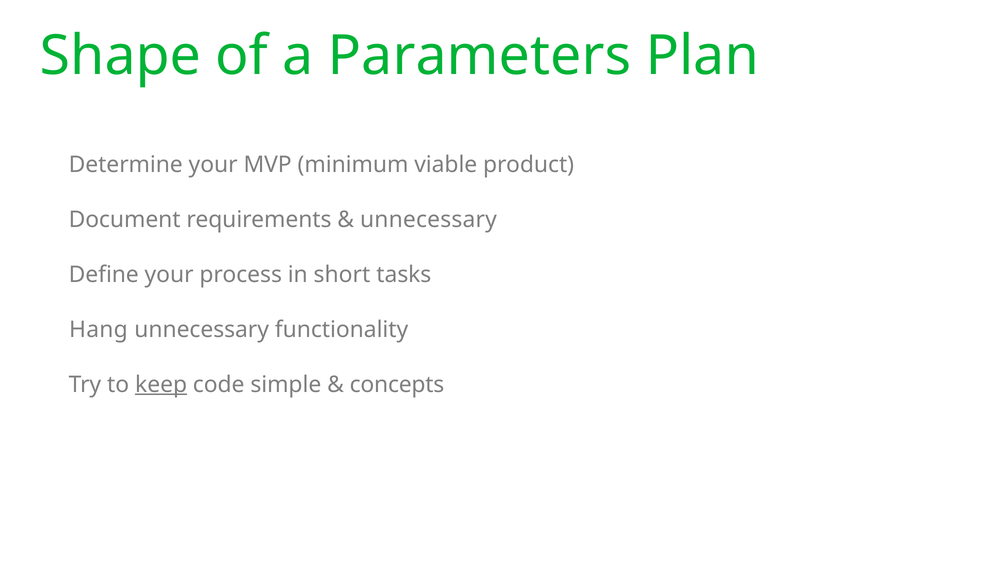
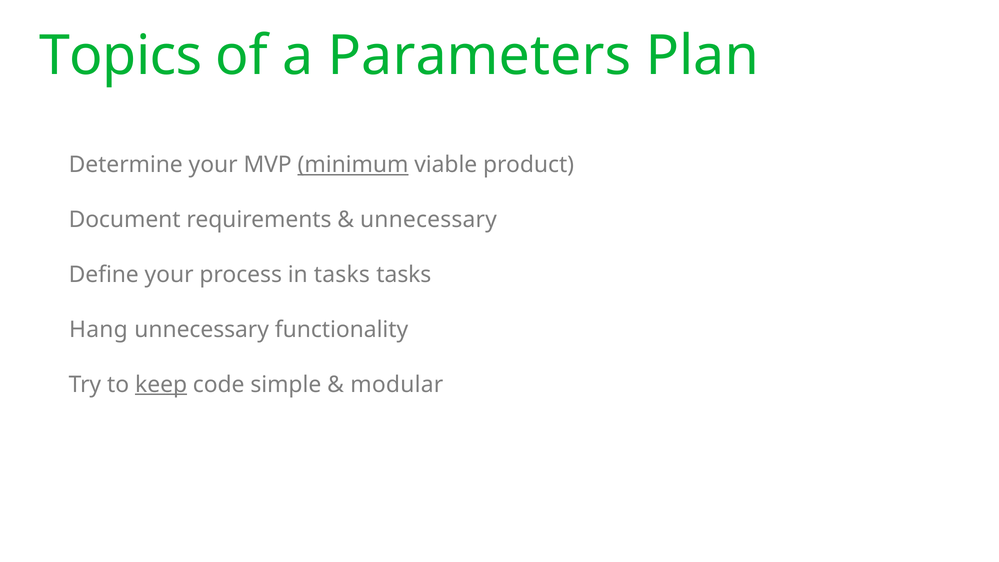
Shape: Shape -> Topics
minimum underline: none -> present
in short: short -> tasks
concepts: concepts -> modular
